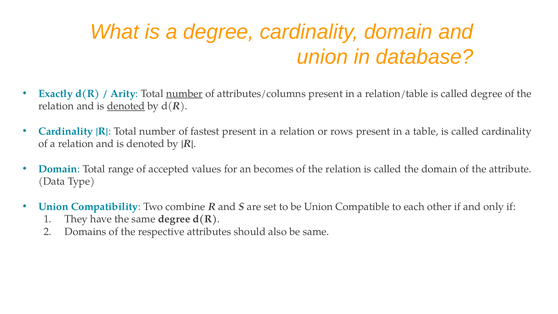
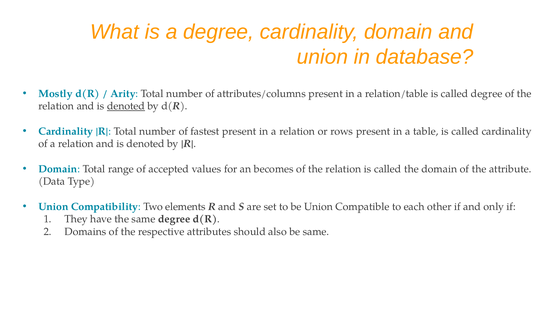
Exactly: Exactly -> Mostly
number at (184, 94) underline: present -> none
combine: combine -> elements
